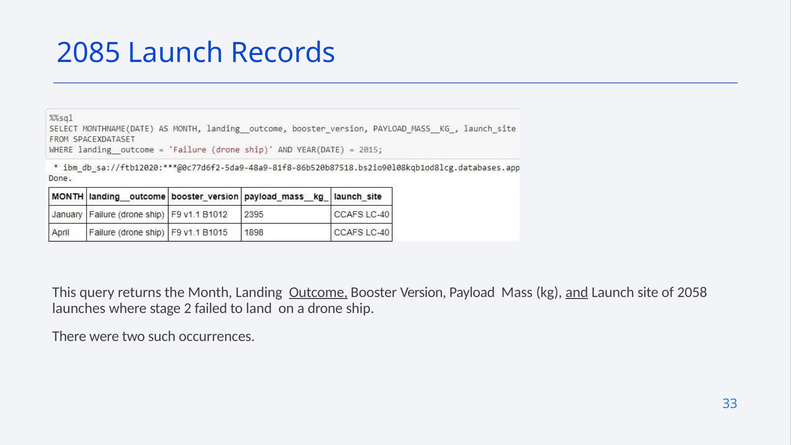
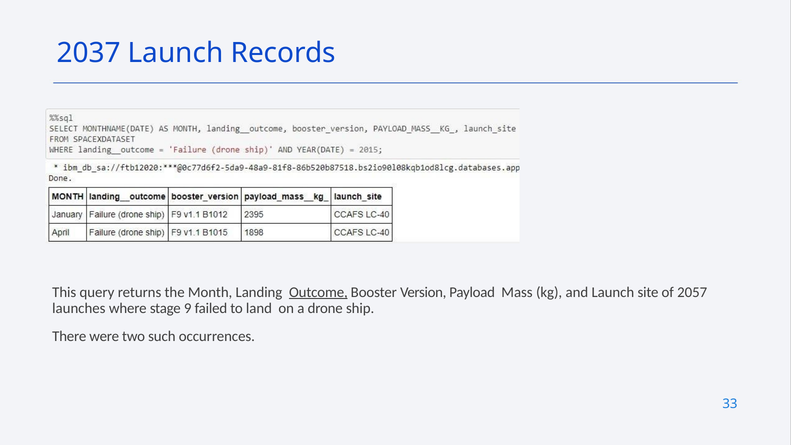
2085: 2085 -> 2037
and underline: present -> none
2058: 2058 -> 2057
2: 2 -> 9
